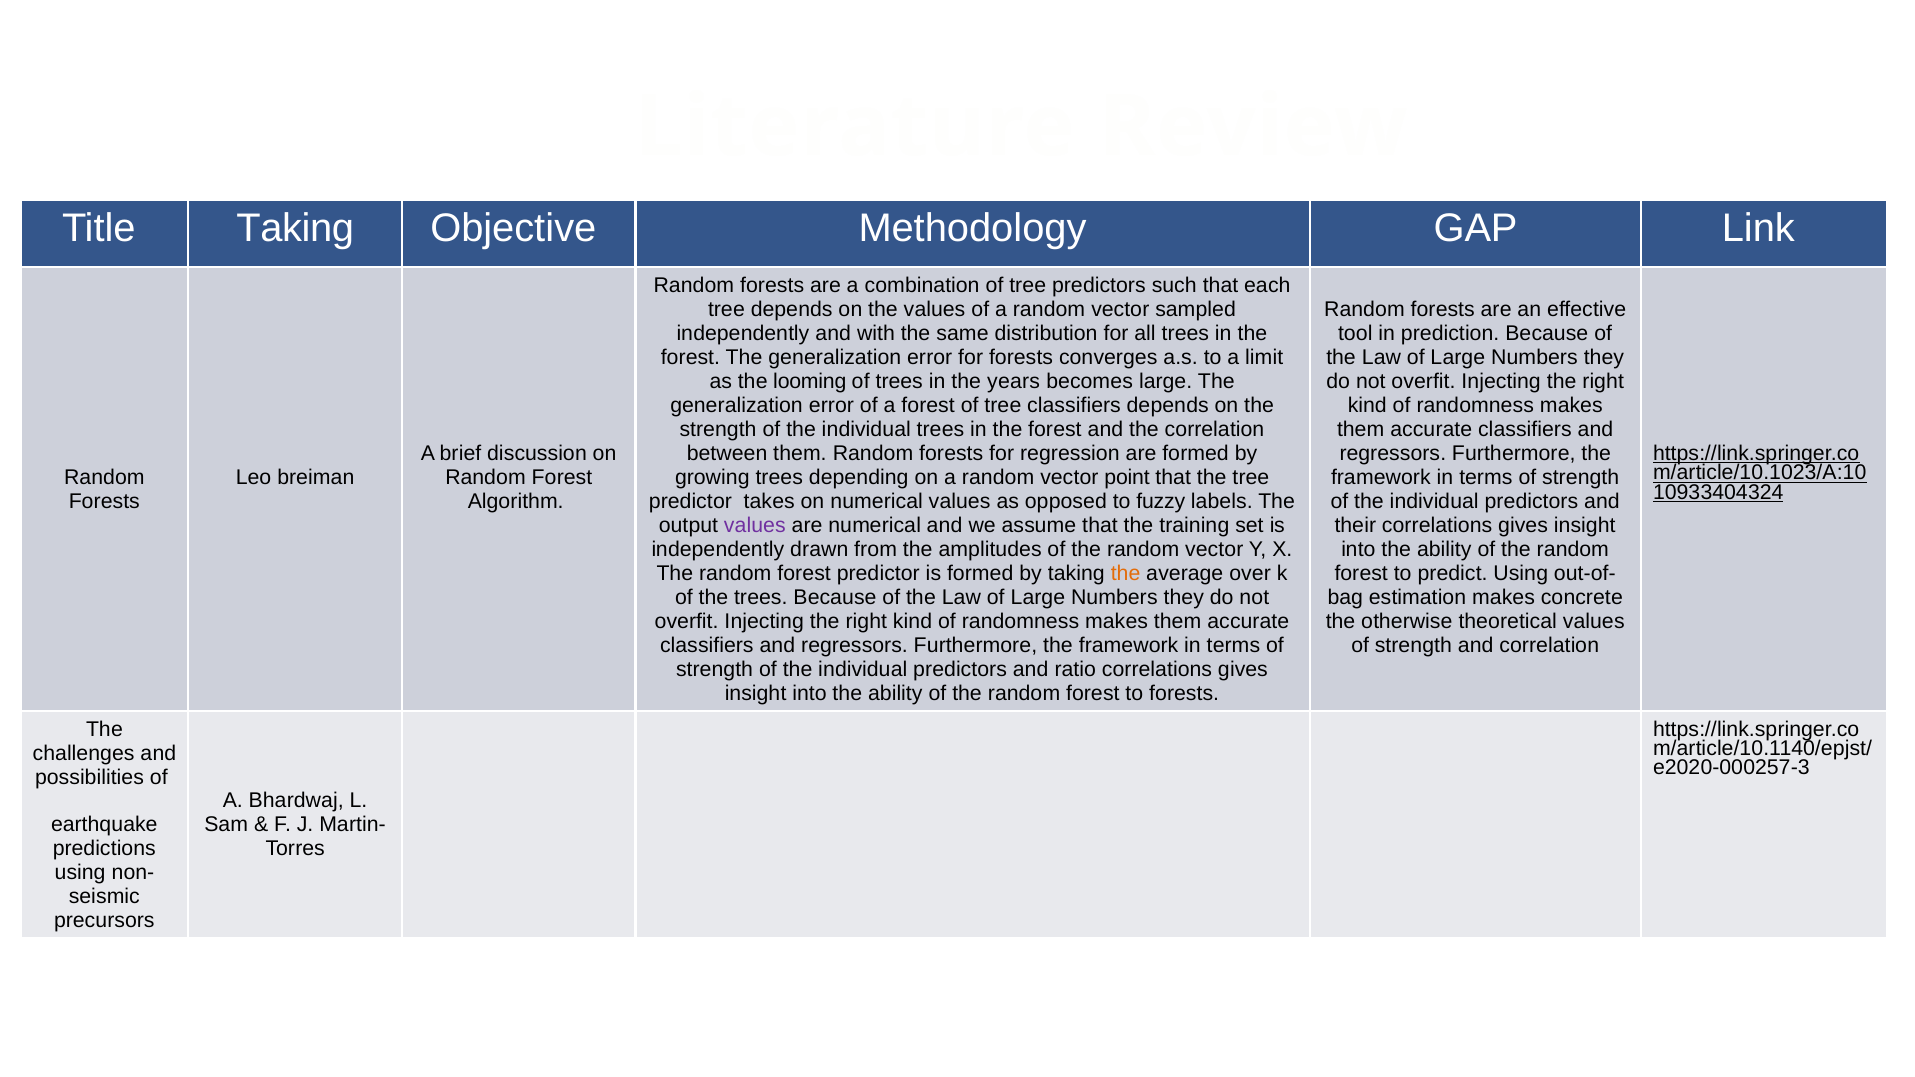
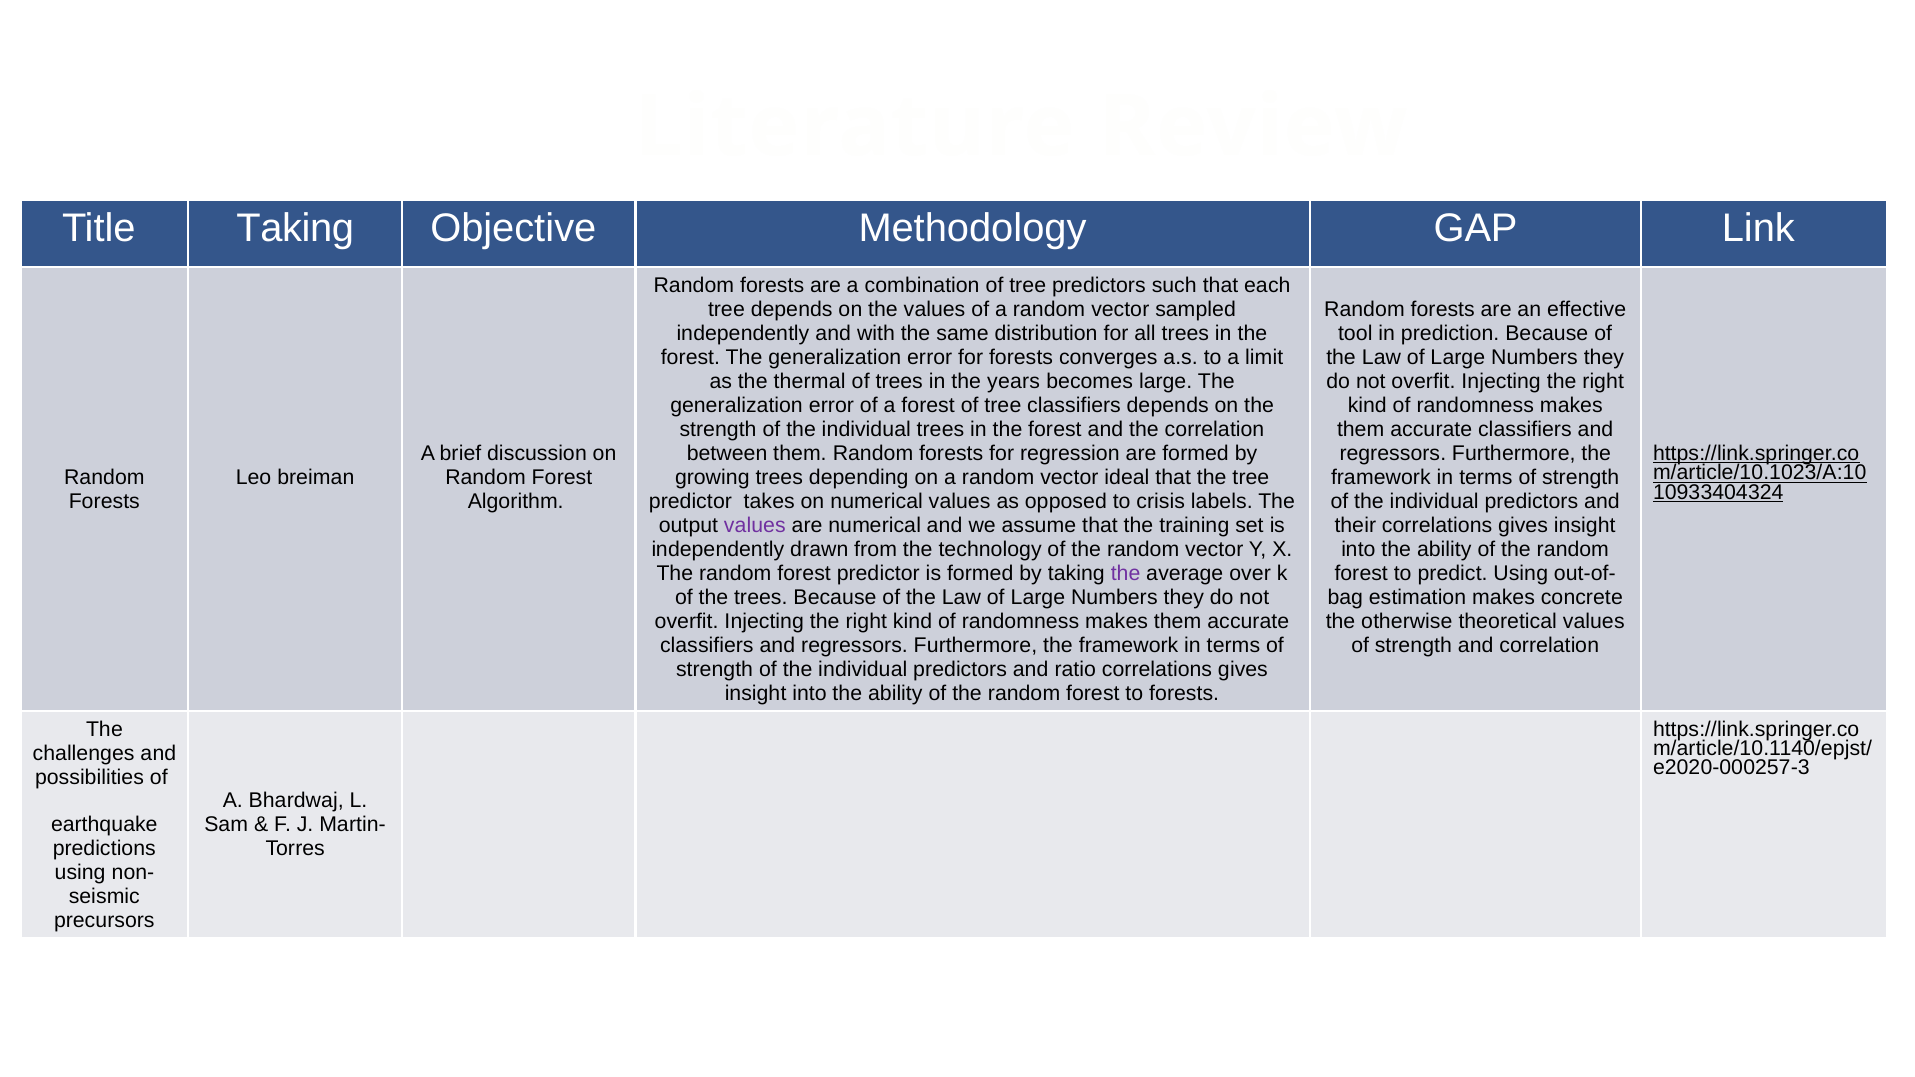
looming: looming -> thermal
point: point -> ideal
fuzzy: fuzzy -> crisis
amplitudes: amplitudes -> technology
the at (1126, 573) colour: orange -> purple
